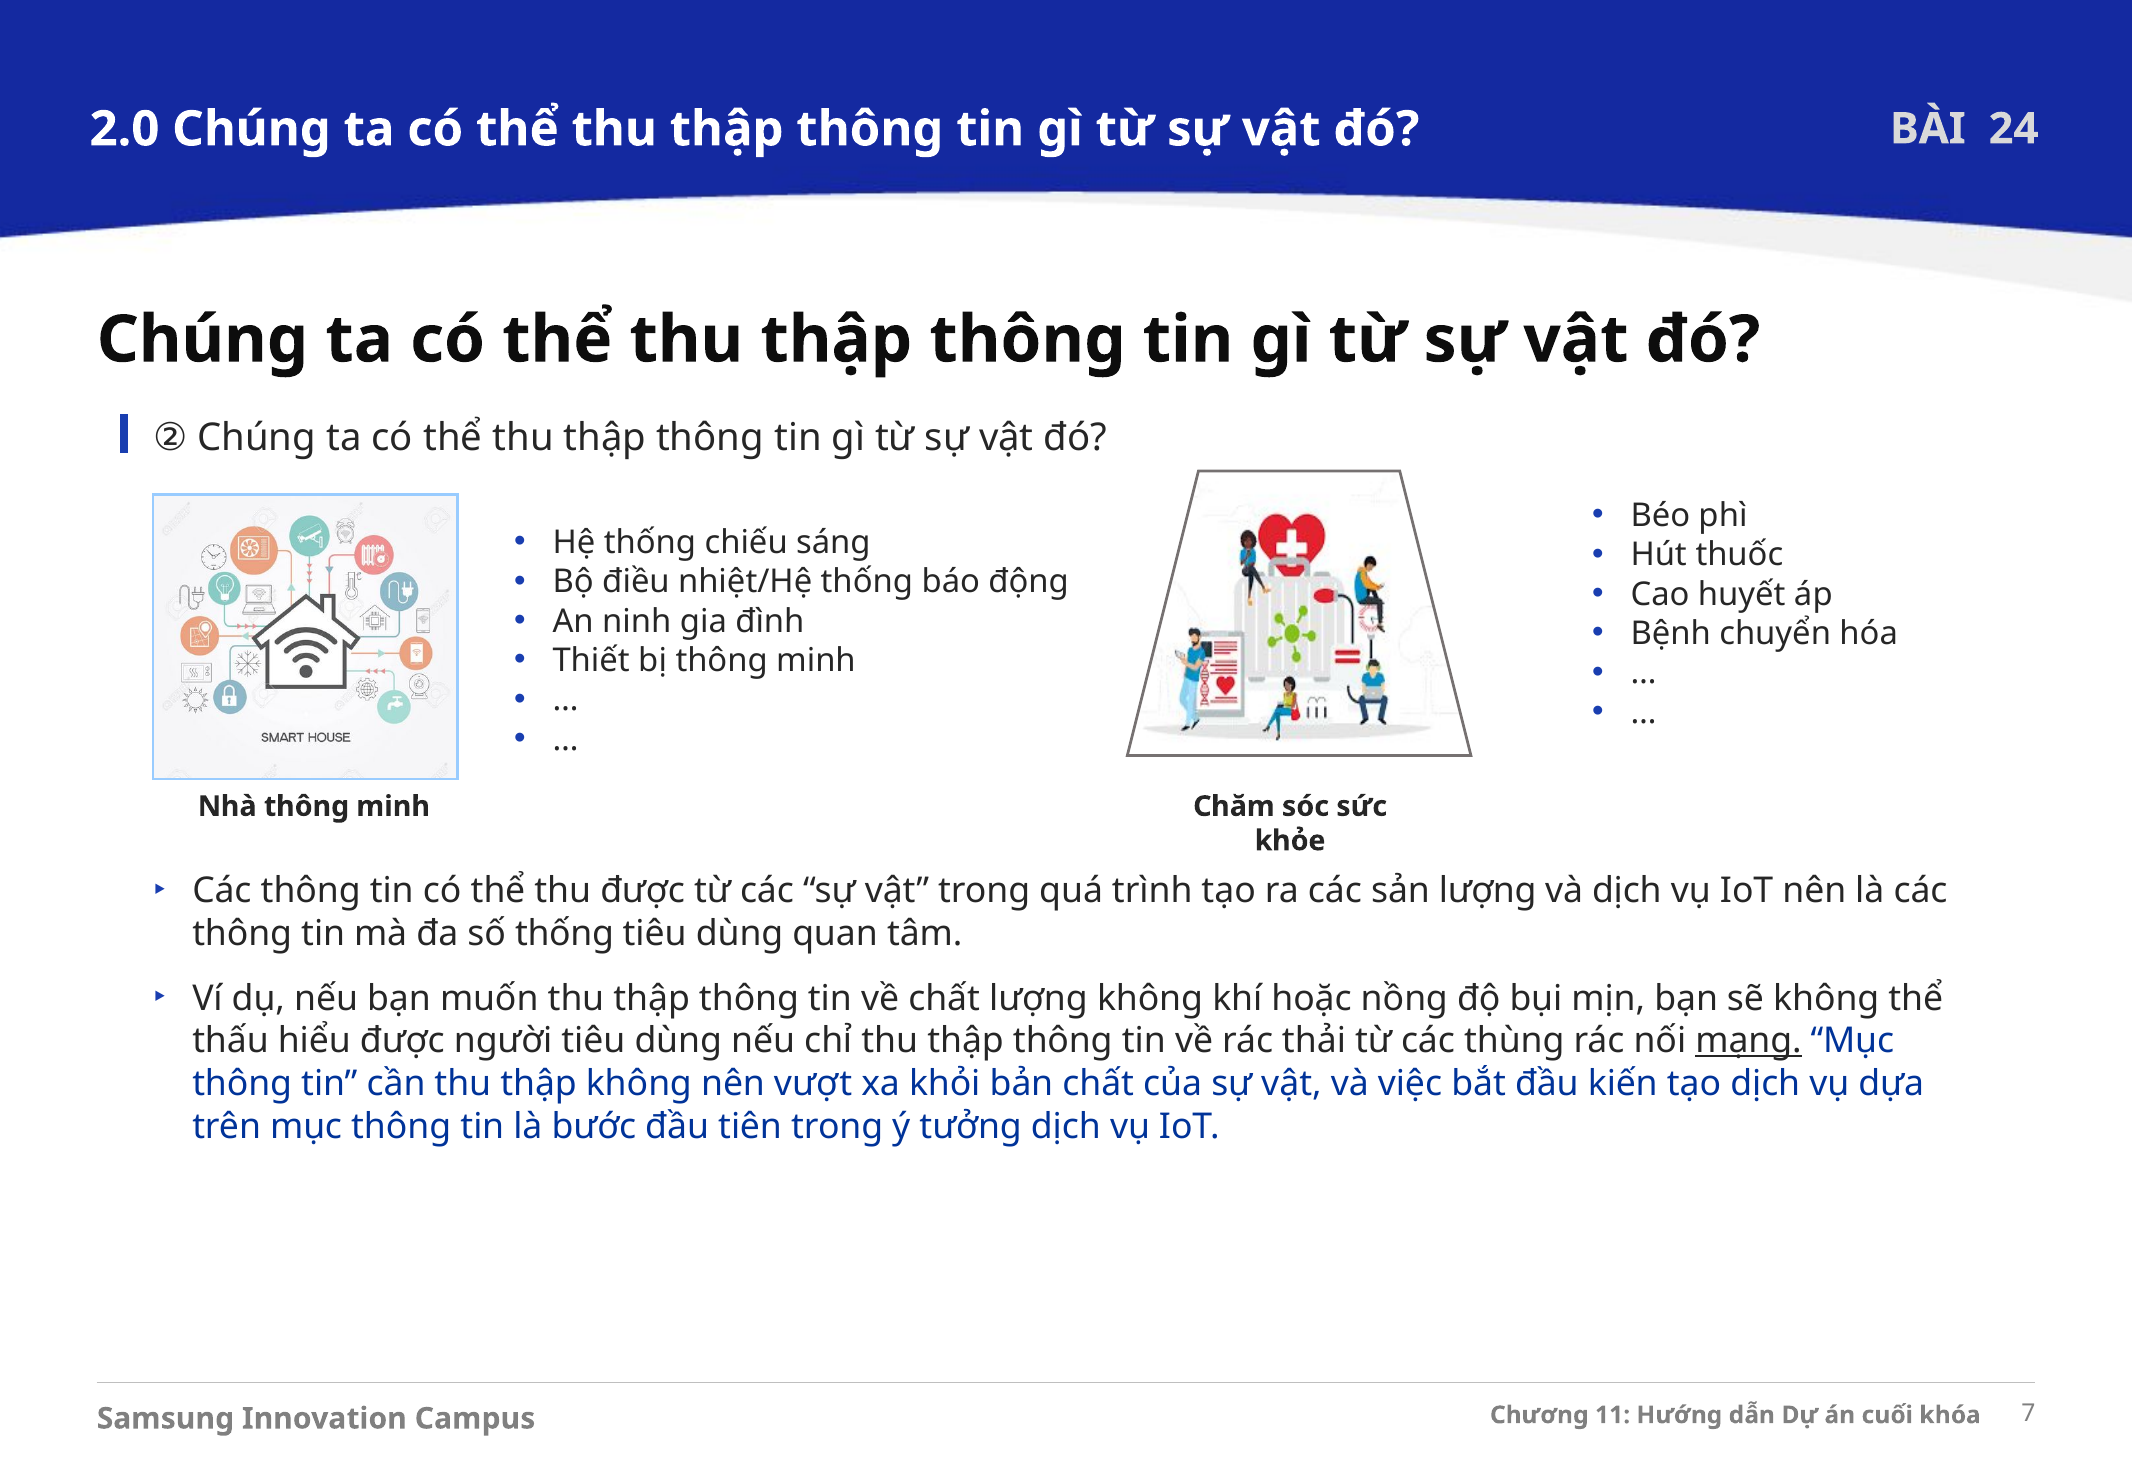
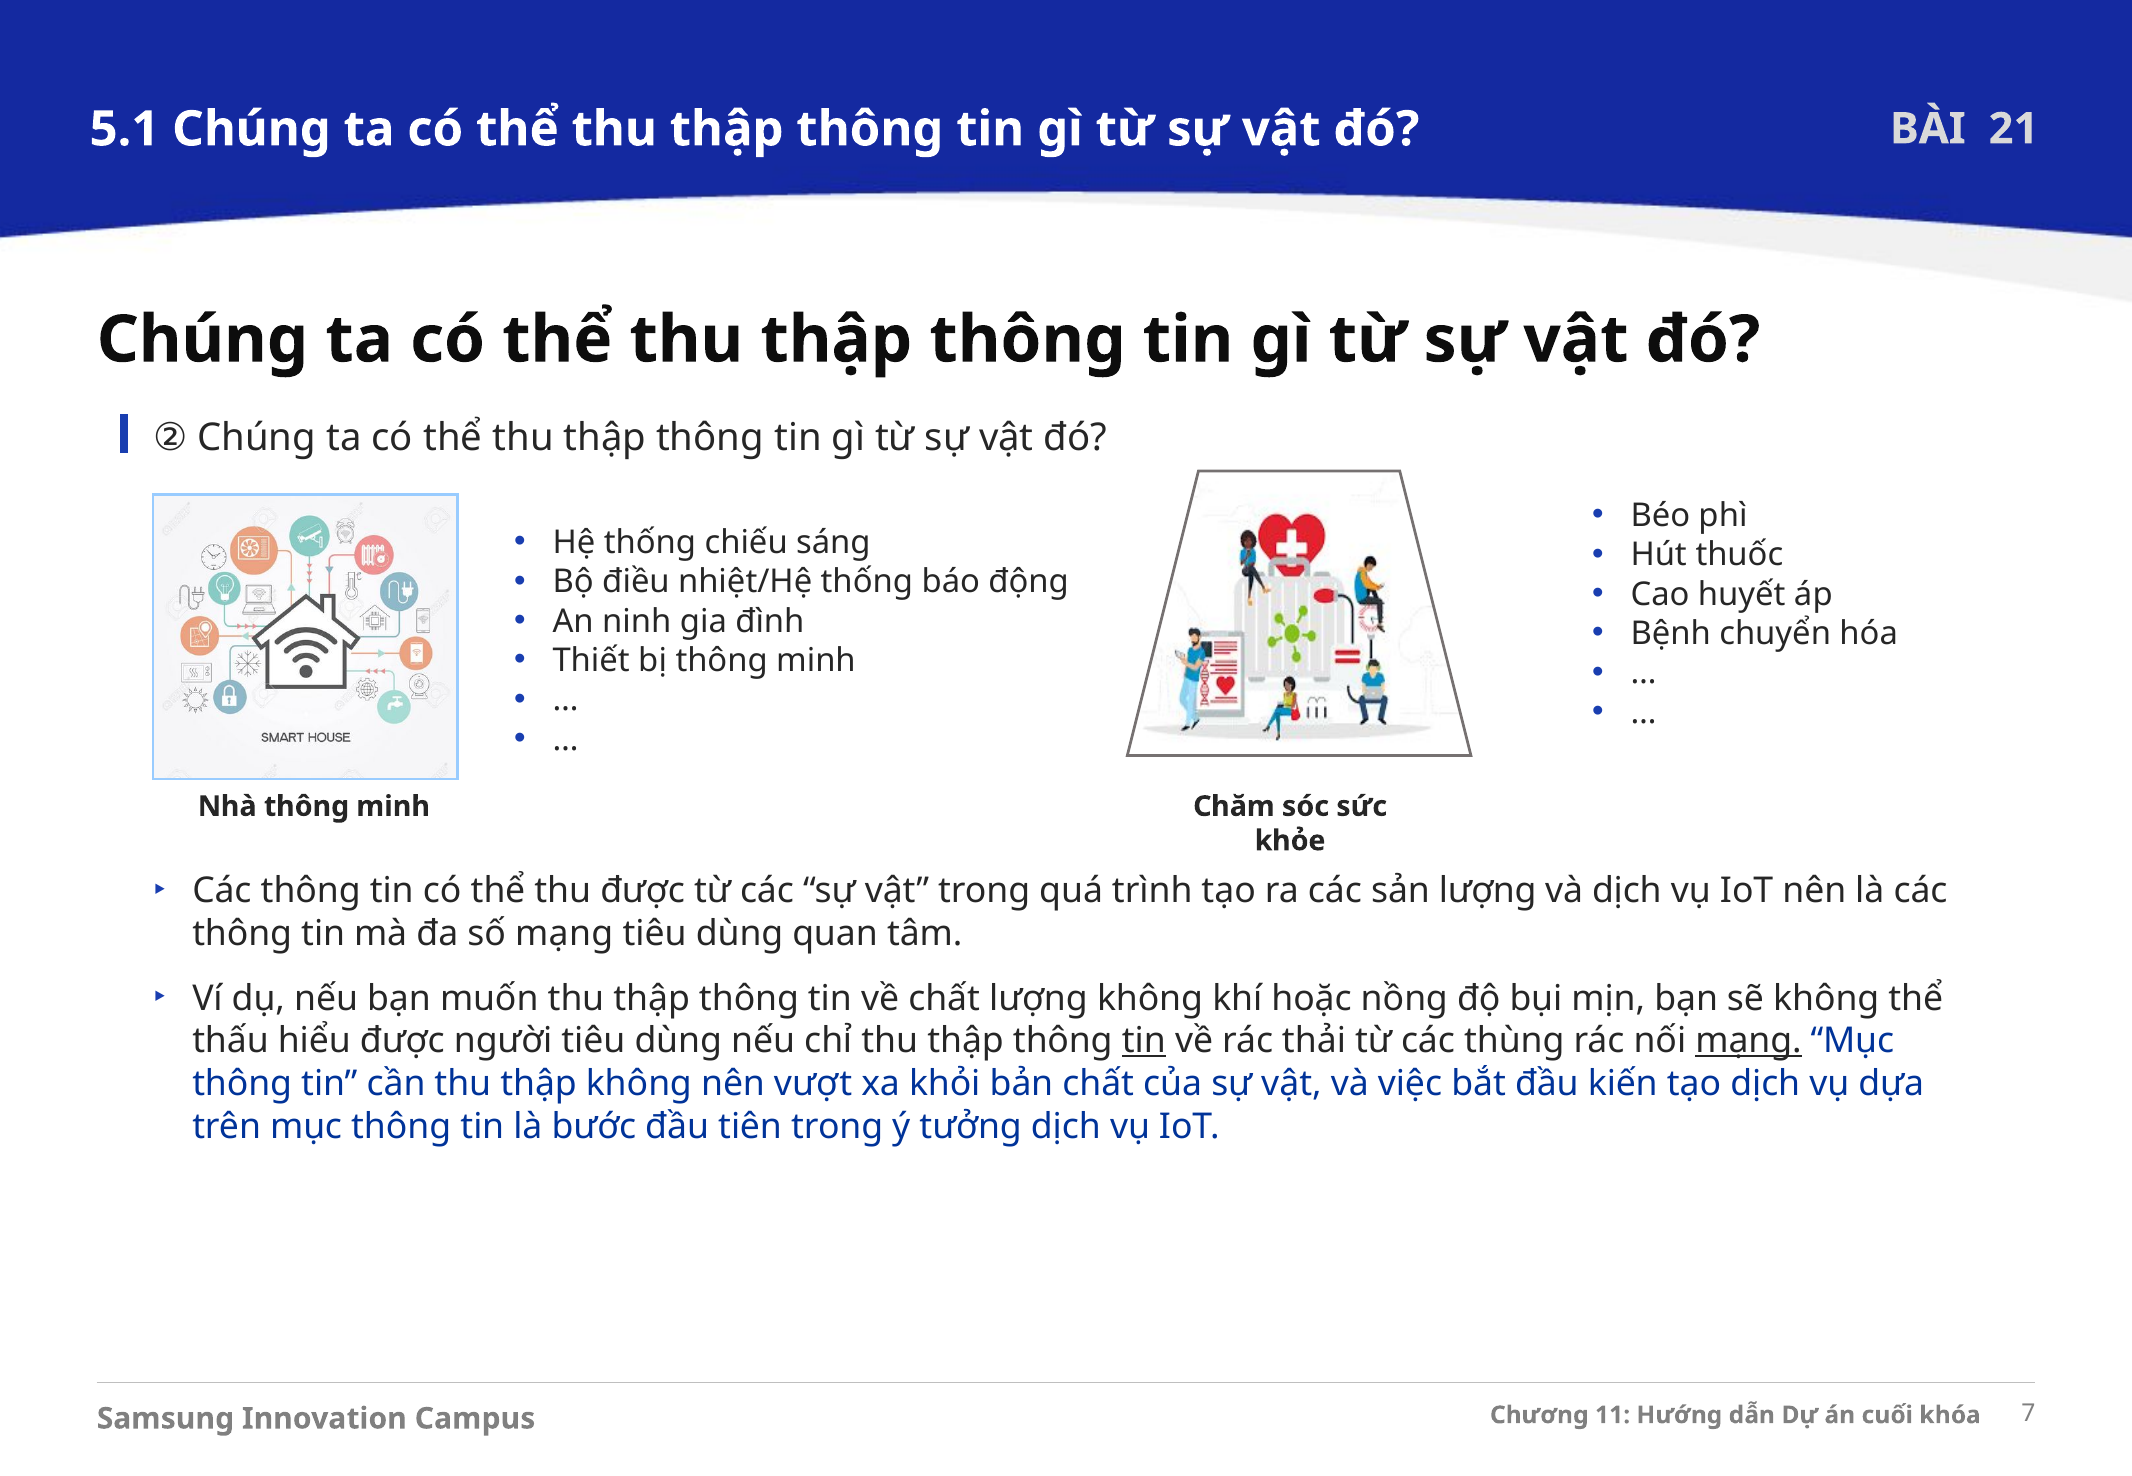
2.0: 2.0 -> 5.1
24: 24 -> 21
số thống: thống -> mạng
tin at (1144, 1041) underline: none -> present
